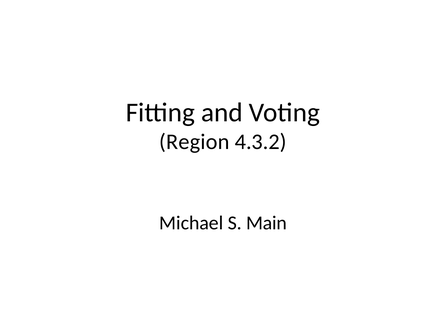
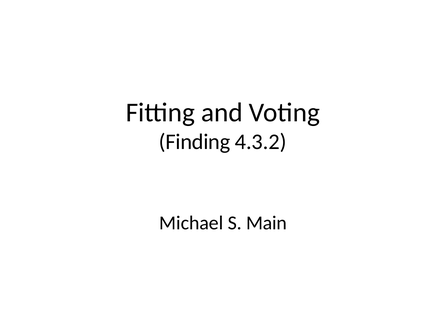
Region: Region -> Finding
